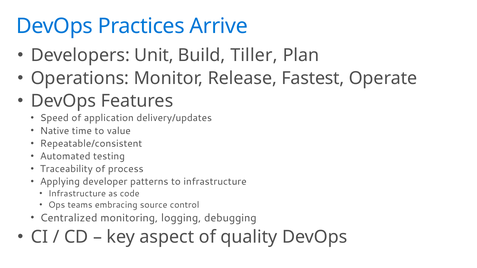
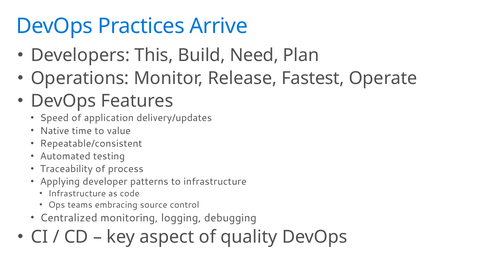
Unit: Unit -> This
Tiller: Tiller -> Need
